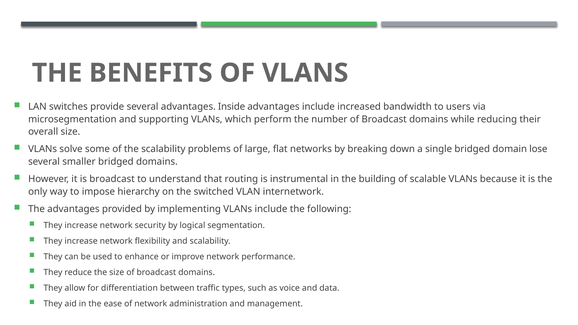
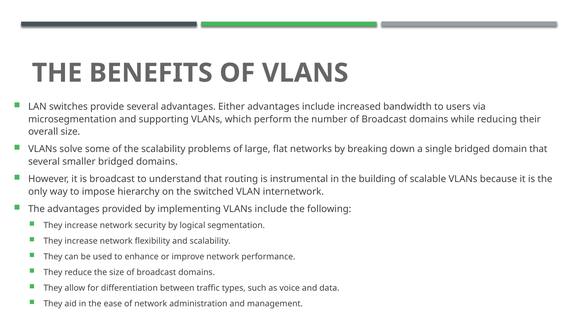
Inside: Inside -> Either
domain lose: lose -> that
